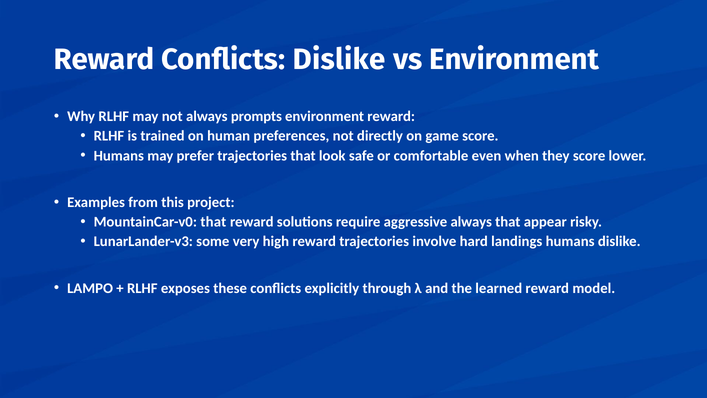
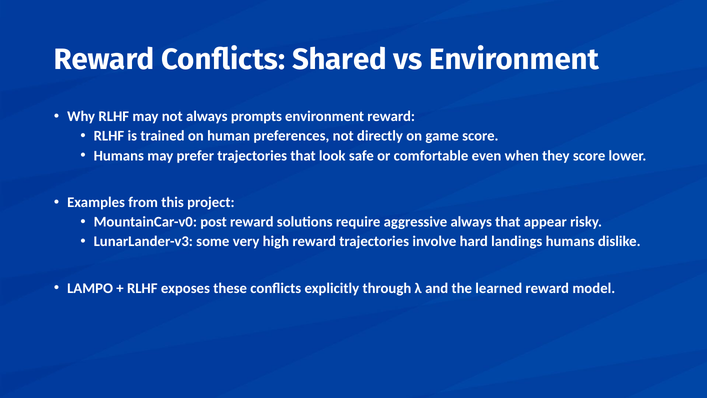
Conflicts Dislike: Dislike -> Shared
MountainCar-v0 that: that -> post
